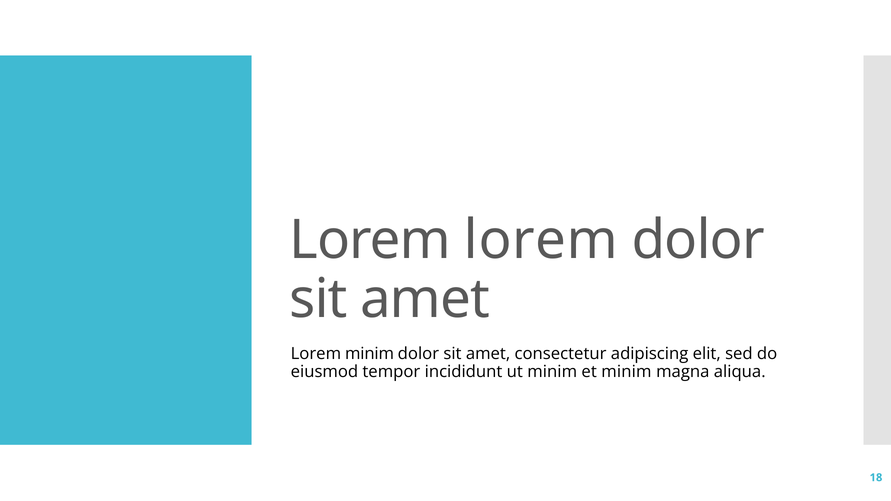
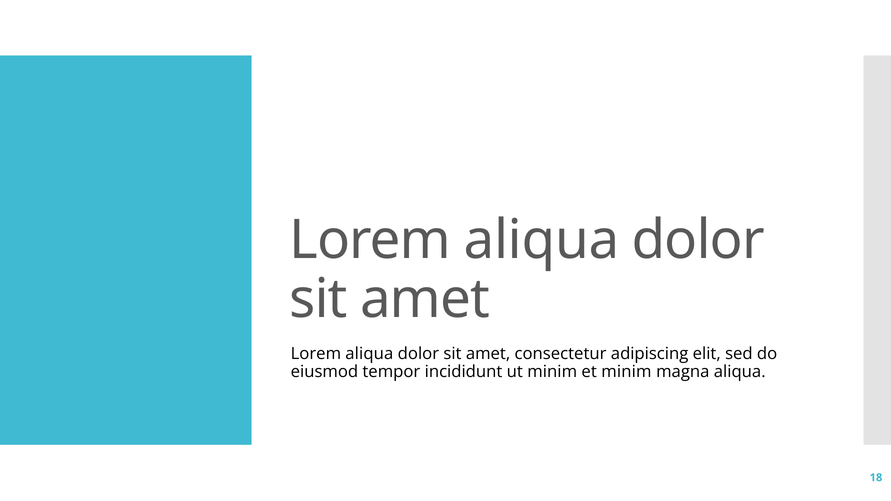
lorem at (541, 240): lorem -> aliqua
minim at (370, 354): minim -> aliqua
